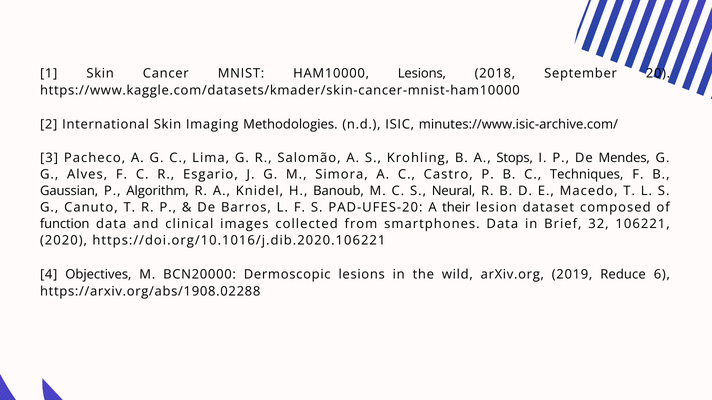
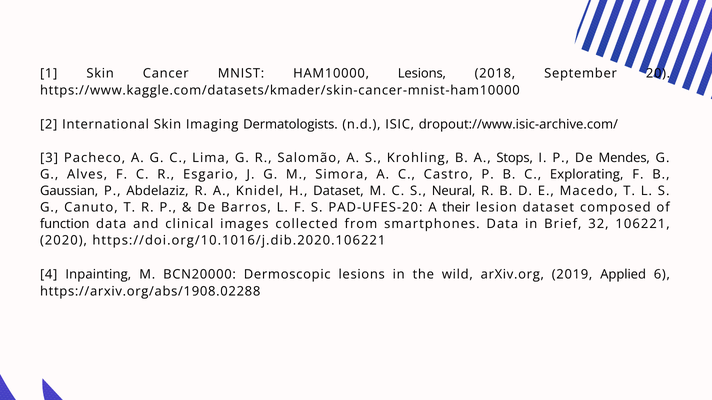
Methodologies: Methodologies -> Dermatologists
minutes://www.isic-archive.com/: minutes://www.isic-archive.com/ -> dropout://www.isic-archive.com/
Techniques: Techniques -> Explorating
Algorithm: Algorithm -> Abdelaziz
H Banoub: Banoub -> Dataset
Objectives: Objectives -> Inpainting
Reduce: Reduce -> Applied
